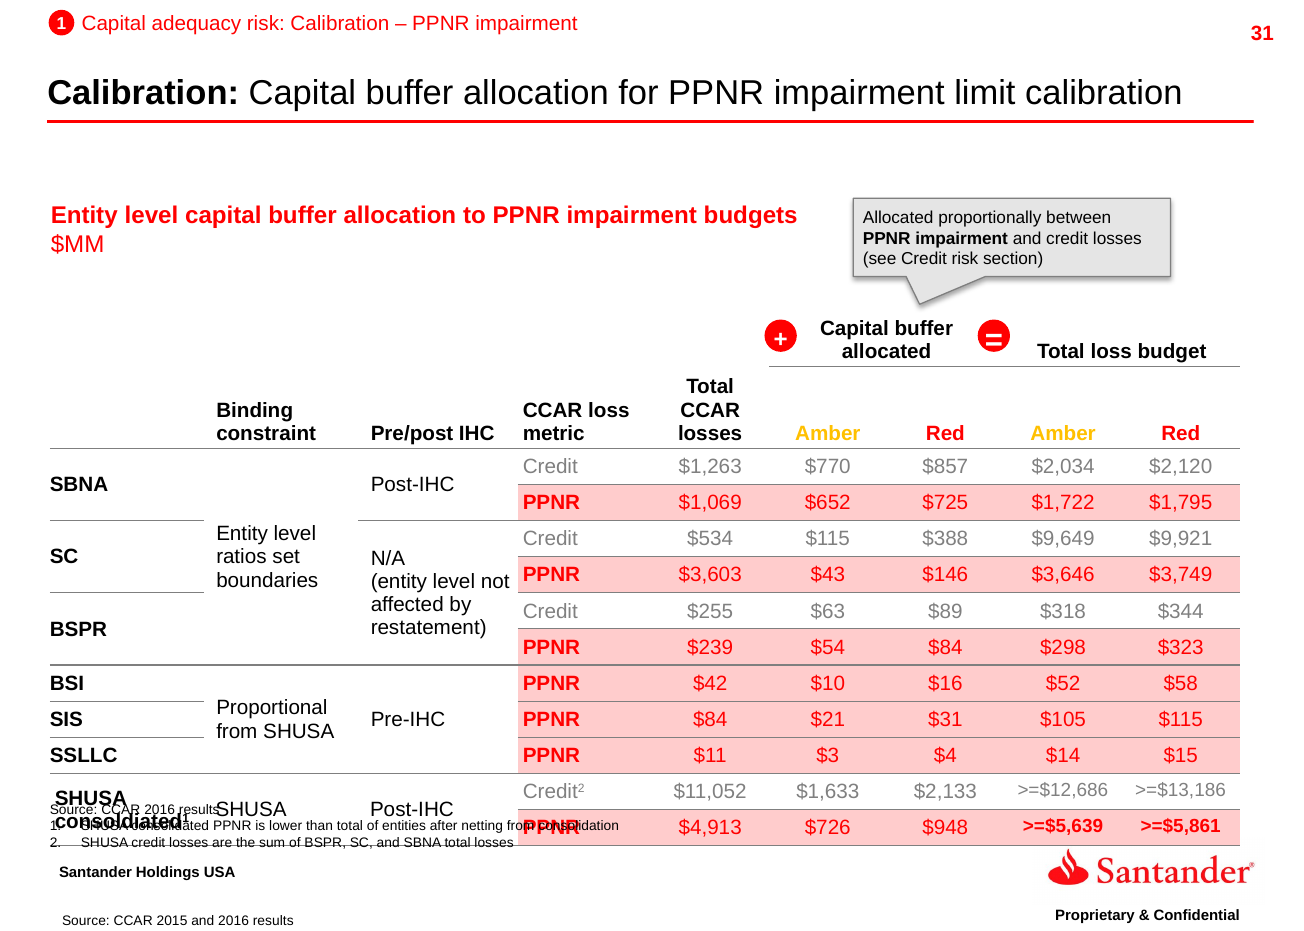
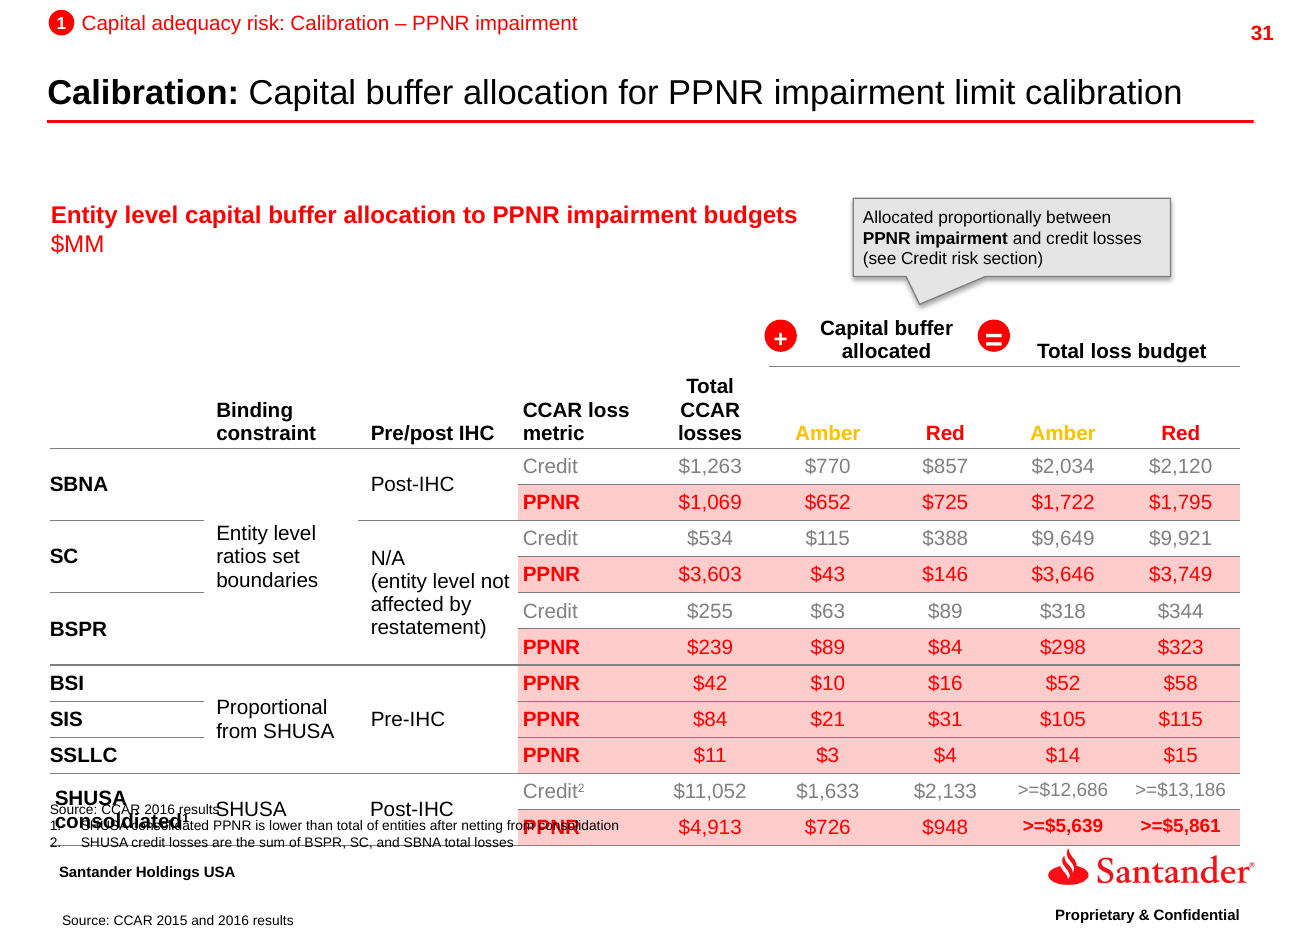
$239 $54: $54 -> $89
